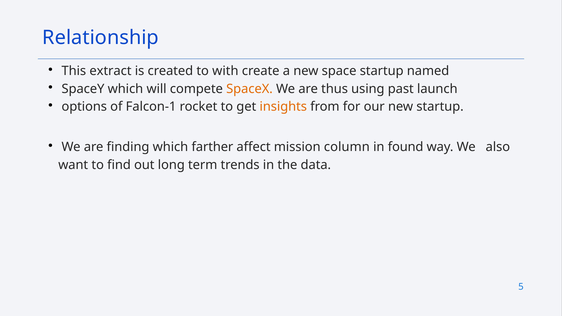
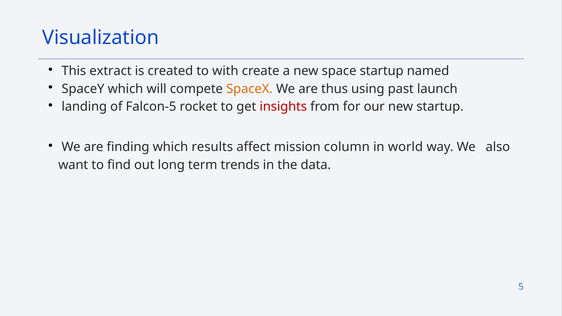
Relationship: Relationship -> Visualization
options: options -> landing
Falcon-1: Falcon-1 -> Falcon-5
insights colour: orange -> red
farther: farther -> results
found: found -> world
